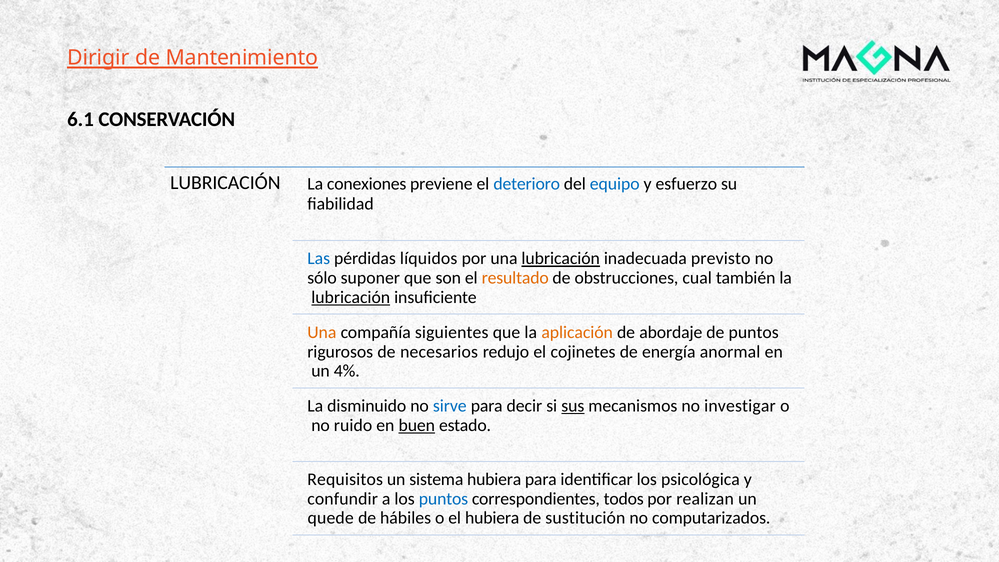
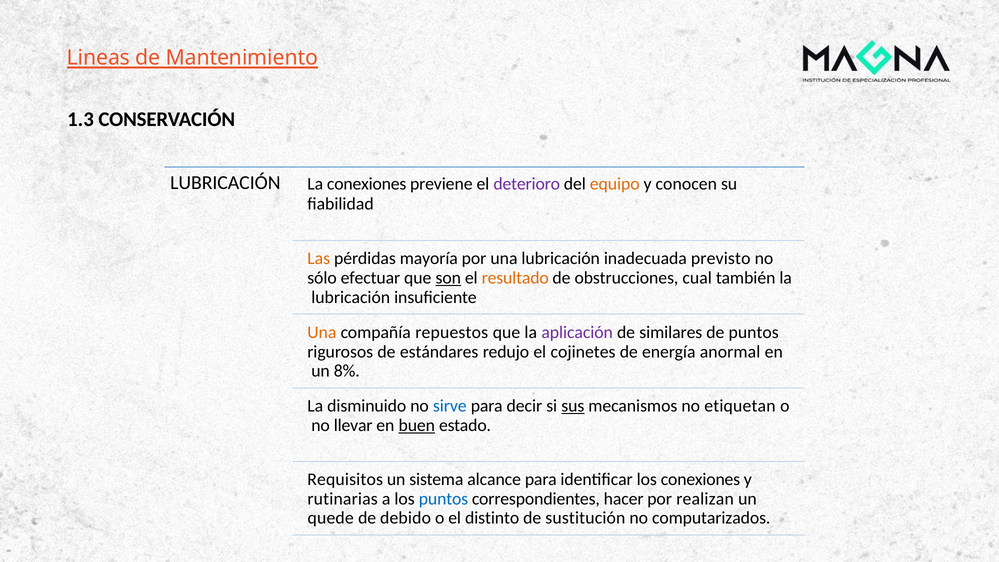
Dirigir: Dirigir -> Lineas
6.1: 6.1 -> 1.3
deterioro colour: blue -> purple
equipo colour: blue -> orange
esfuerzo: esfuerzo -> conocen
Las colour: blue -> orange
líquidos: líquidos -> mayoría
lubricación at (561, 259) underline: present -> none
suponer: suponer -> efectuar
son underline: none -> present
lubricación at (351, 297) underline: present -> none
siguientes: siguientes -> repuestos
aplicación colour: orange -> purple
abordaje: abordaje -> similares
necesarios: necesarios -> estándares
4%: 4% -> 8%
investigar: investigar -> etiquetan
ruido: ruido -> llevar
sistema hubiera: hubiera -> alcance
los psicológica: psicológica -> conexiones
confundir: confundir -> rutinarias
todos: todos -> hacer
hábiles: hábiles -> debido
el hubiera: hubiera -> distinto
